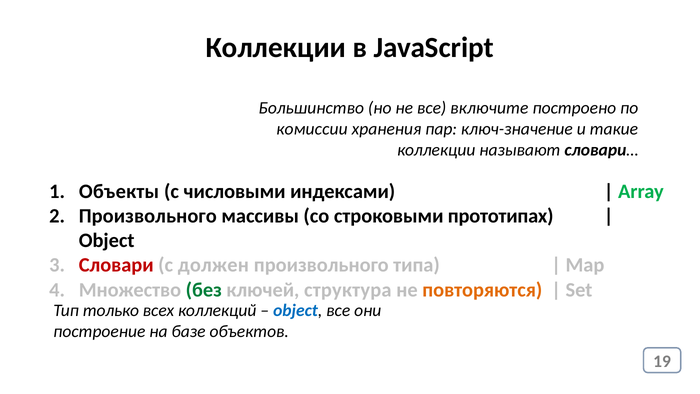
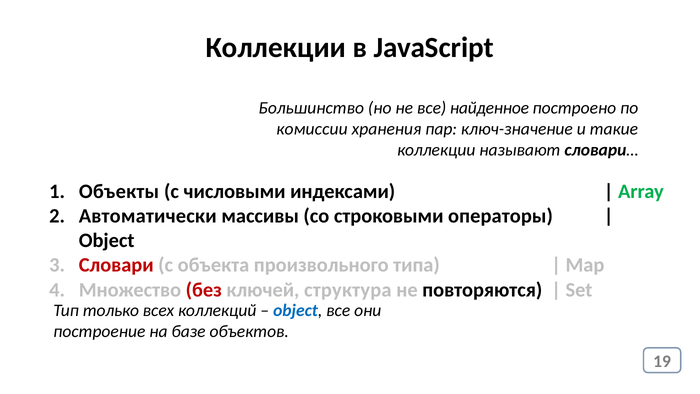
включите: включите -> найденное
Произвольного at (148, 216): Произвольного -> Автоматически
прототипах: прототипах -> операторы
должен: должен -> объекта
без colour: green -> red
повторяются colour: orange -> black
